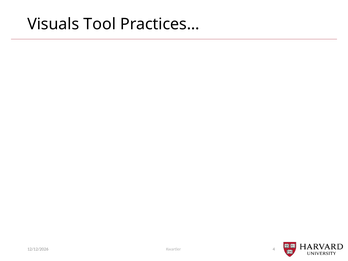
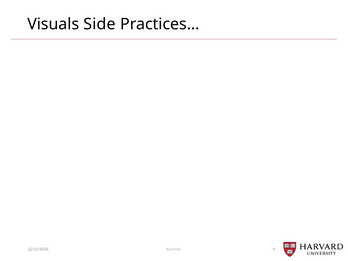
Tool: Tool -> Side
